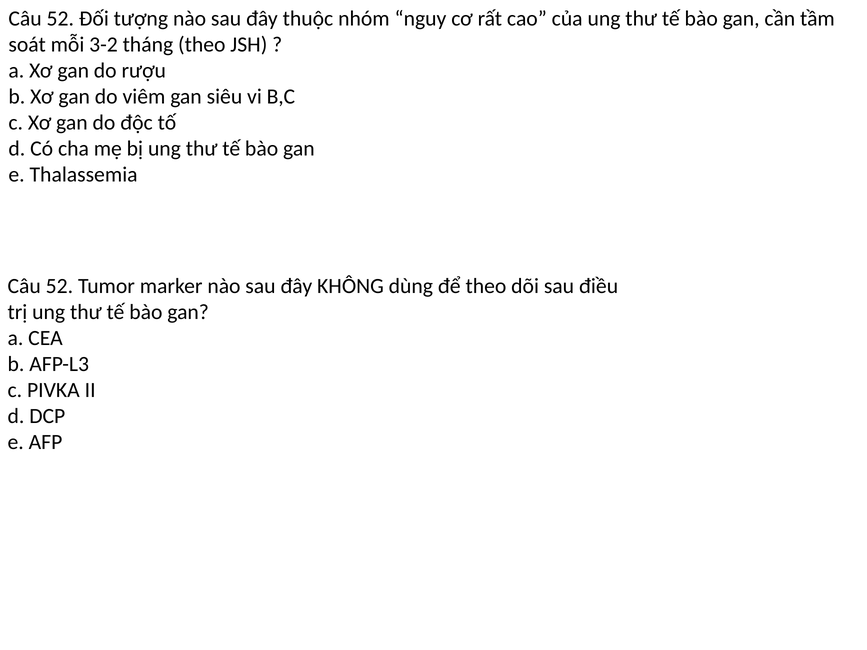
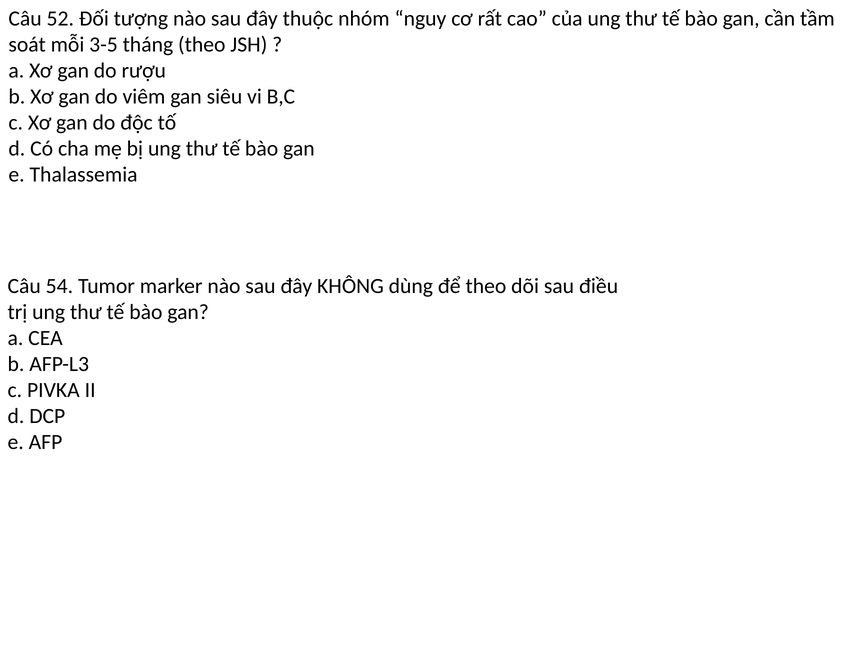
3-2: 3-2 -> 3-5
52 at (59, 286): 52 -> 54
